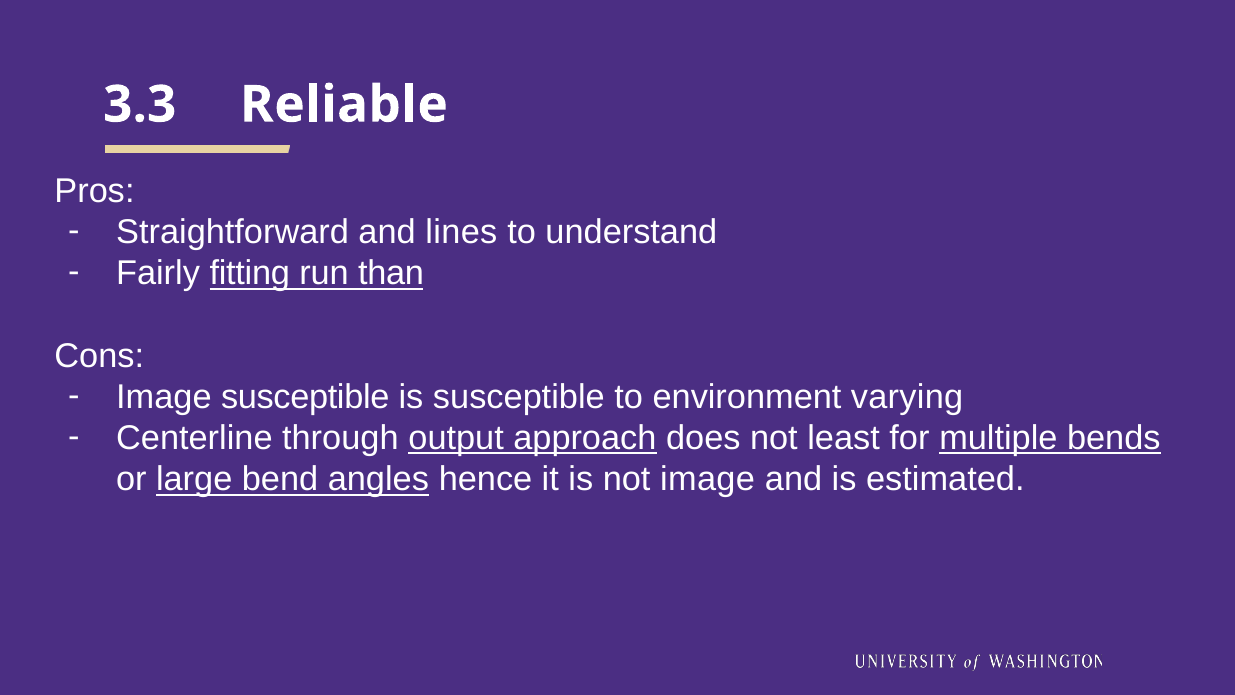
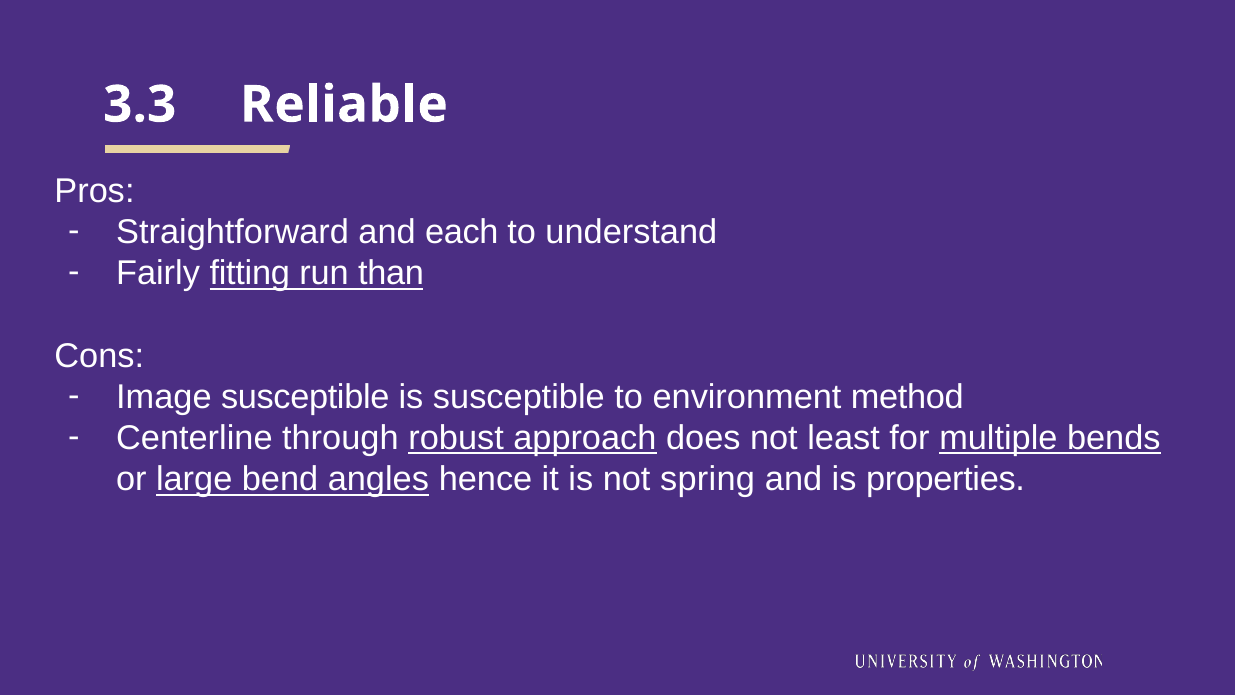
lines: lines -> each
varying: varying -> method
output: output -> robust
not image: image -> spring
estimated: estimated -> properties
